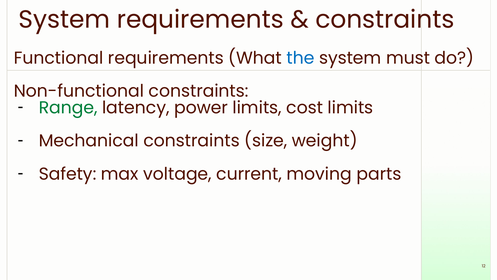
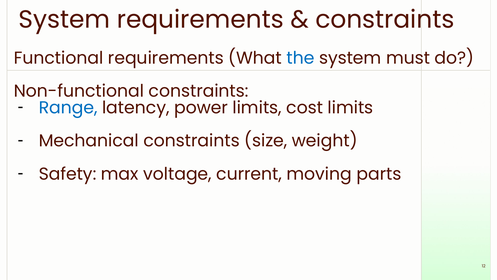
Range colour: green -> blue
